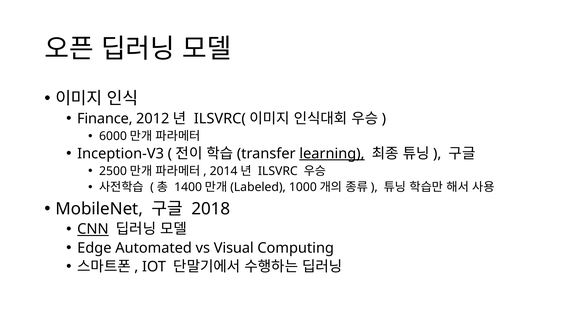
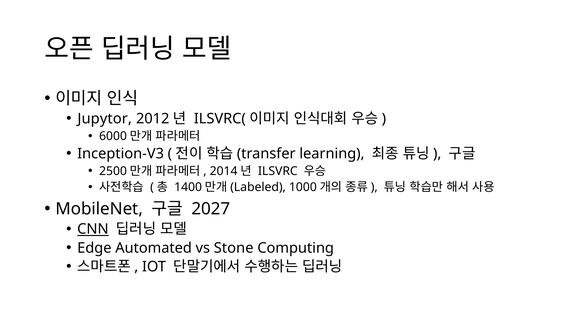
Finance: Finance -> Jupytor
learning underline: present -> none
2018: 2018 -> 2027
Visual: Visual -> Stone
